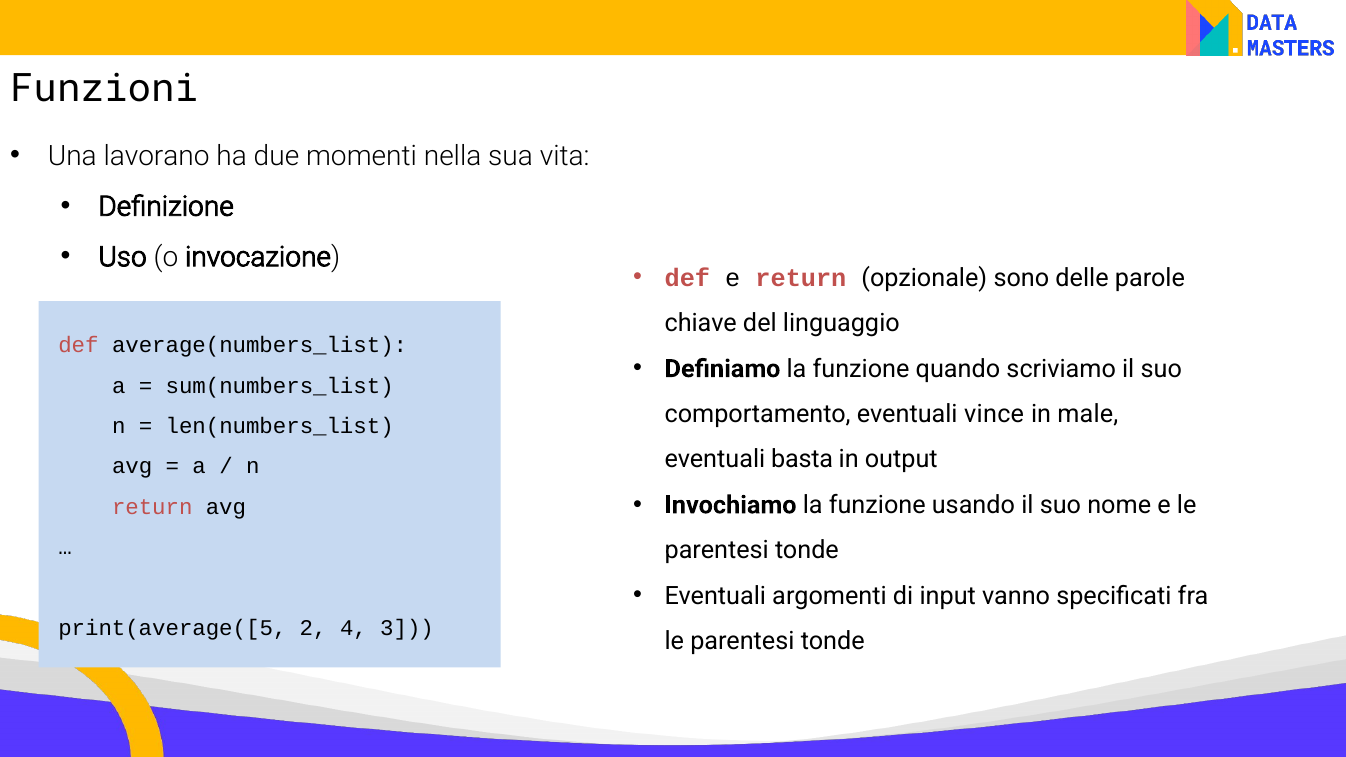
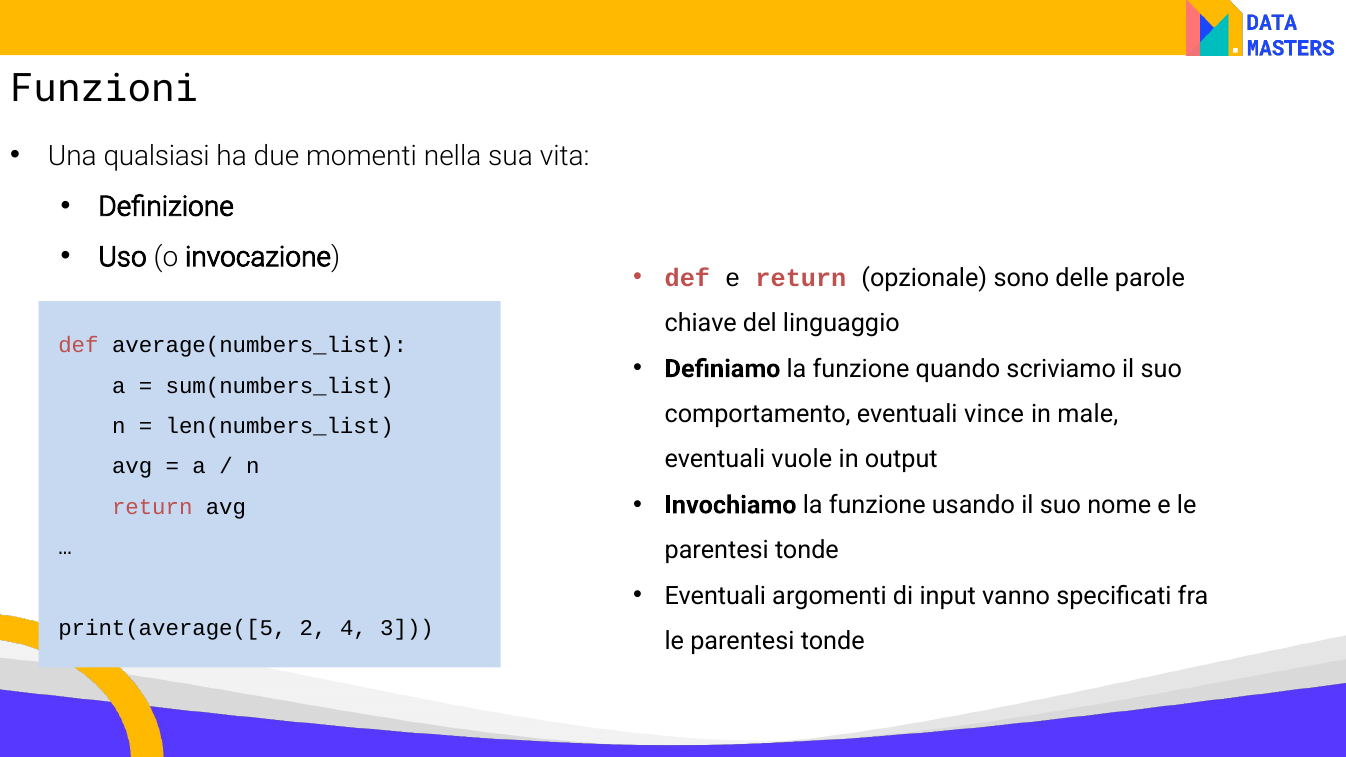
lavorano: lavorano -> qualsiasi
basta: basta -> vuole
